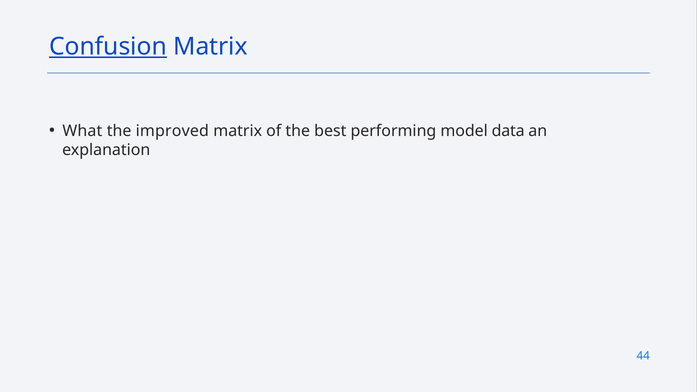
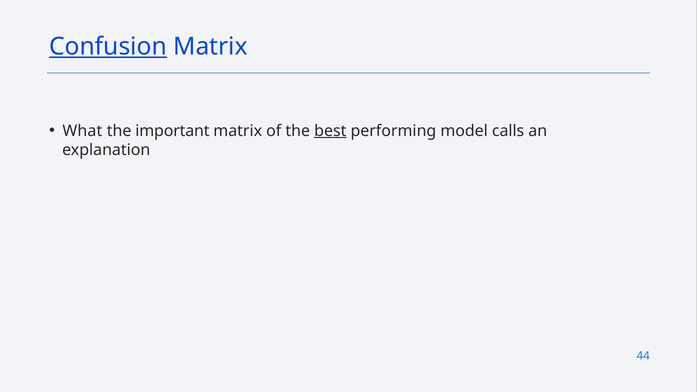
improved: improved -> important
best underline: none -> present
data: data -> calls
